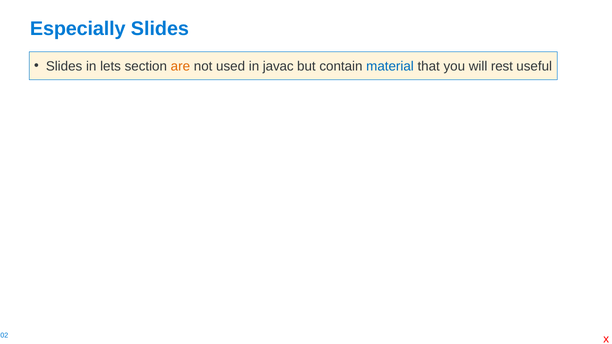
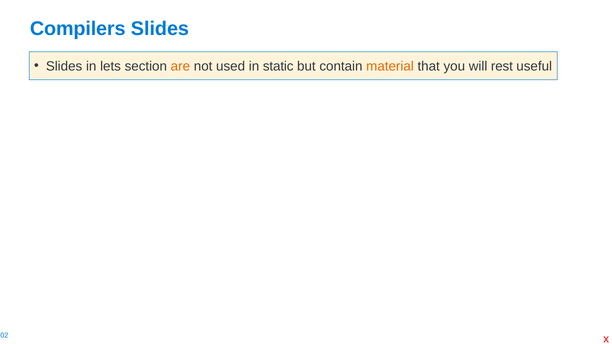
Especially: Especially -> Compilers
javac: javac -> static
material colour: blue -> orange
